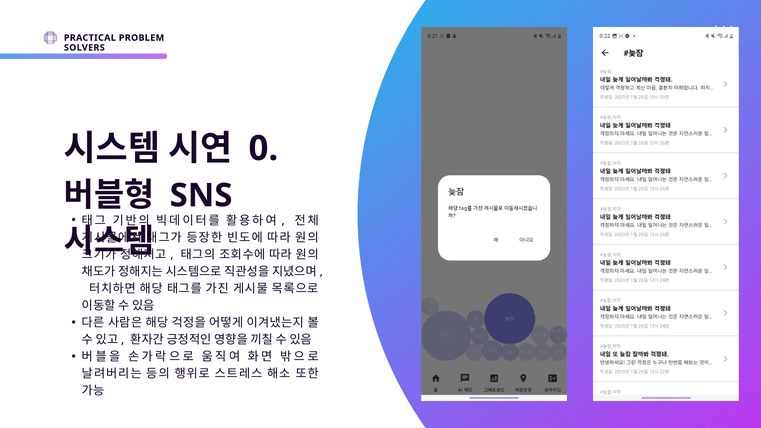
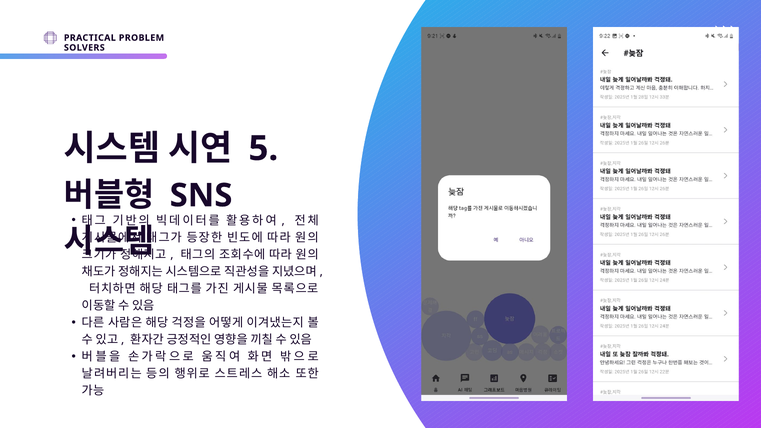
0: 0 -> 5
